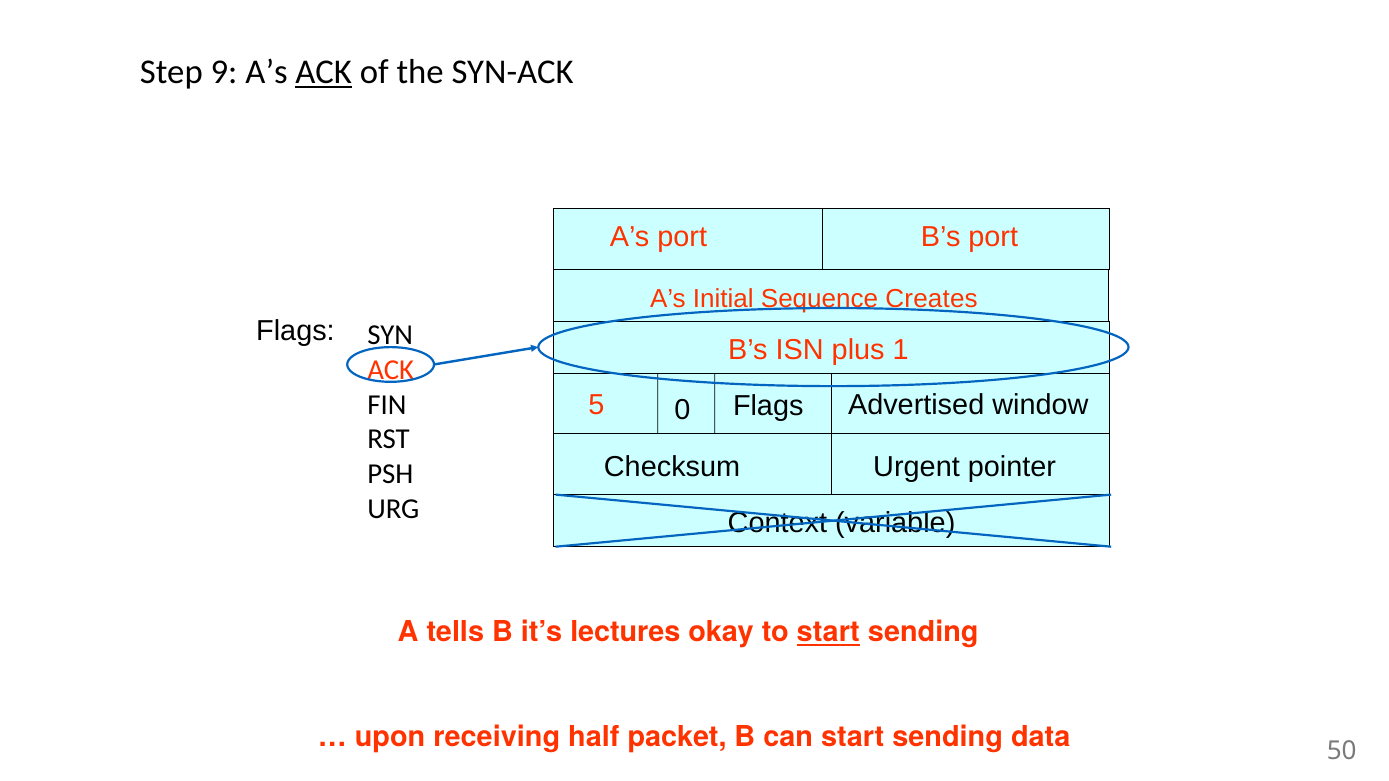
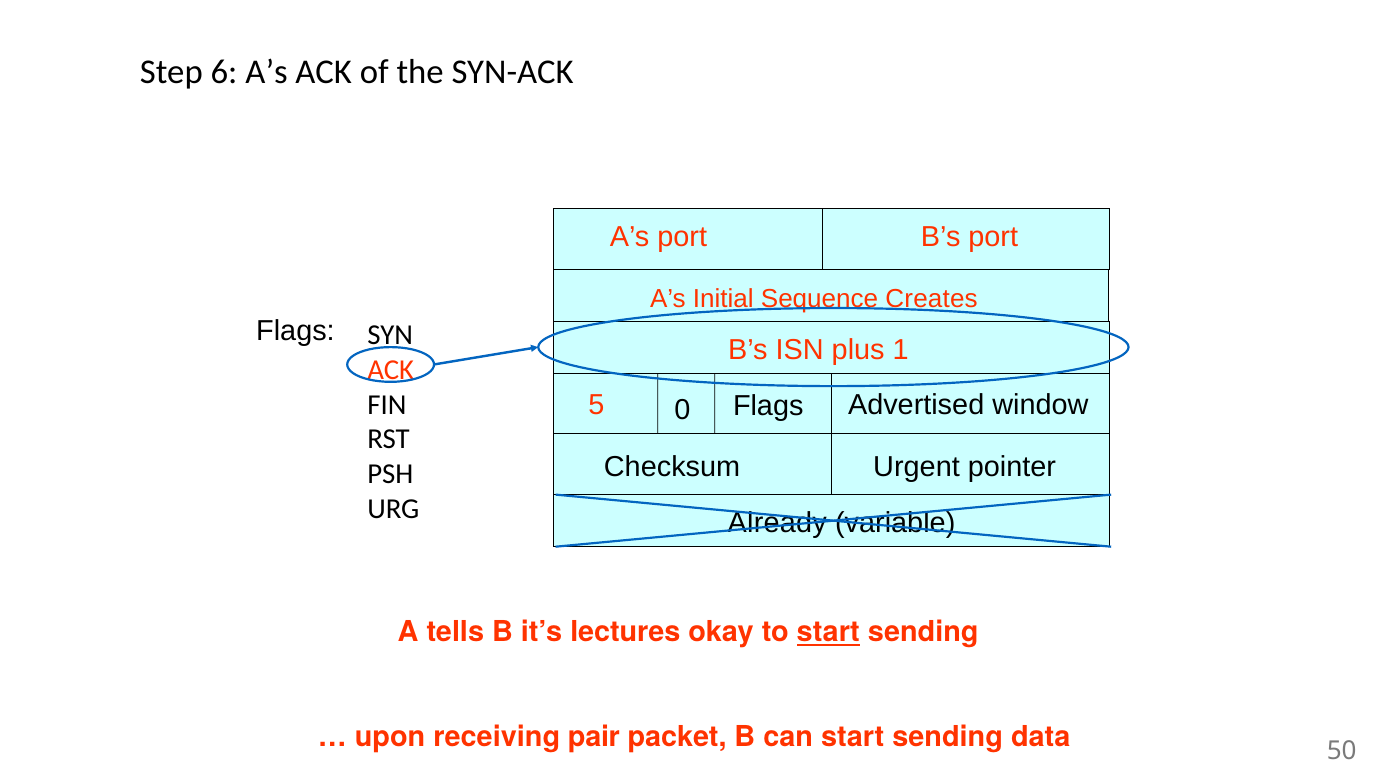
9: 9 -> 6
ACK at (324, 72) underline: present -> none
Context: Context -> Already
half: half -> pair
